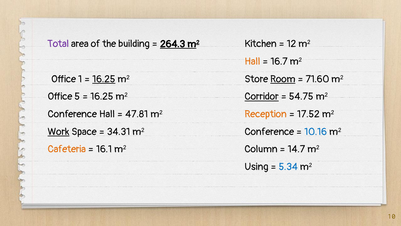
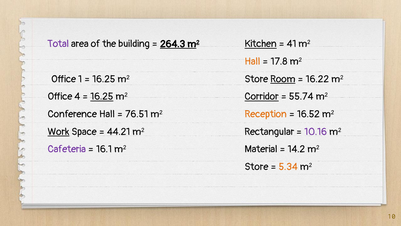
Kitchen underline: none -> present
12: 12 -> 41
16.7: 16.7 -> 17.8
16.25 at (104, 79) underline: present -> none
71.60: 71.60 -> 16.22
5: 5 -> 4
16.25 at (102, 96) underline: none -> present
54.75: 54.75 -> 55.74
17.52: 17.52 -> 16.52
47.81: 47.81 -> 76.51
34.31: 34.31 -> 44.21
Conference at (269, 131): Conference -> Rectangular
10.16 colour: blue -> purple
Cafeteria colour: orange -> purple
Column: Column -> Material
14.7: 14.7 -> 14.2
Using at (256, 167): Using -> Store
5.34 colour: blue -> orange
